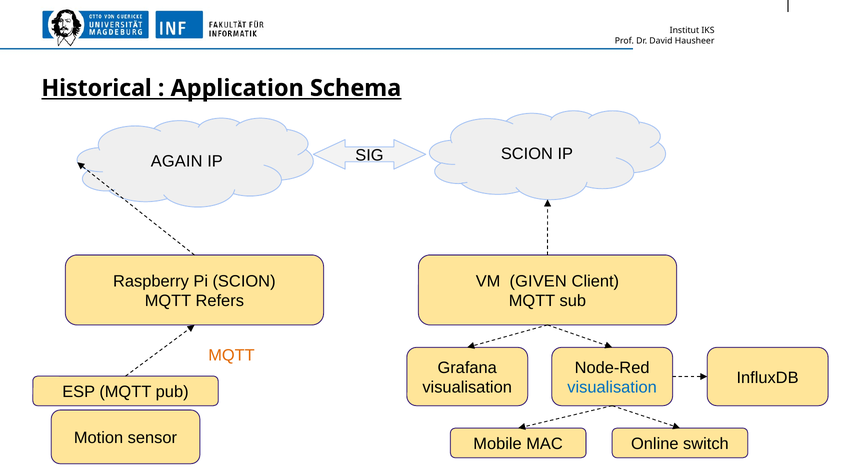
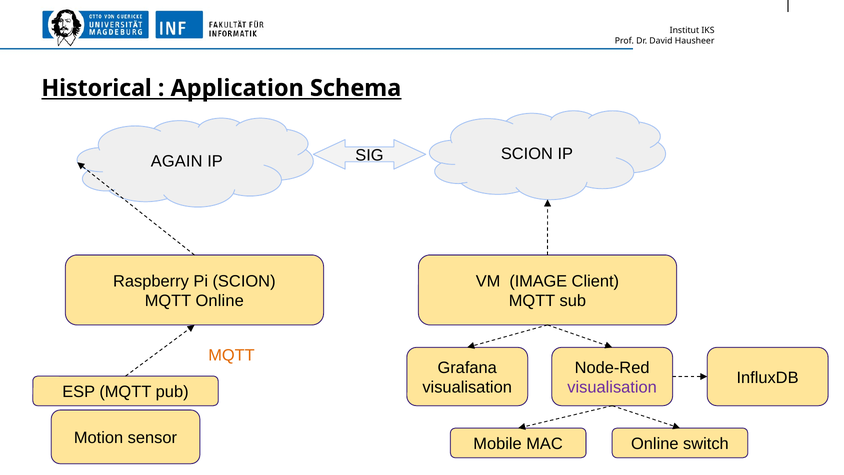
GIVEN: GIVEN -> IMAGE
MQTT Refers: Refers -> Online
visualisation at (612, 387) colour: blue -> purple
